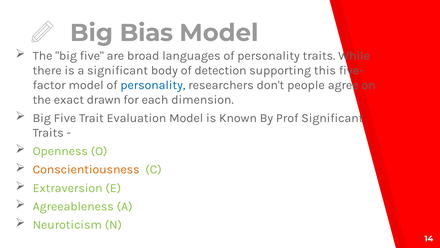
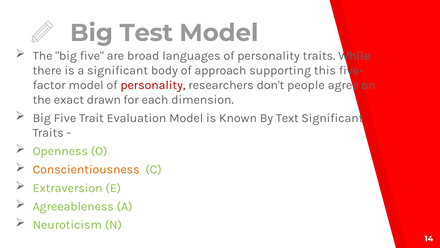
Bias: Bias -> Test
detection: detection -> approach
personality at (153, 85) colour: blue -> red
Prof: Prof -> Text
